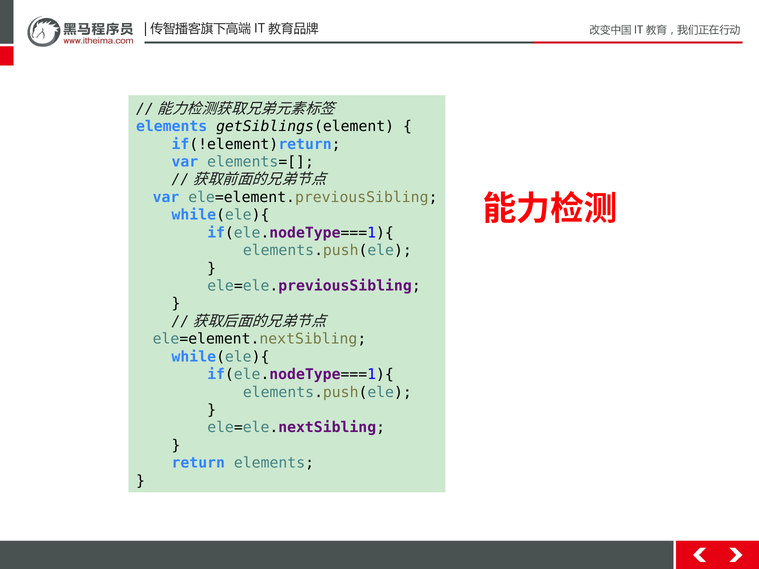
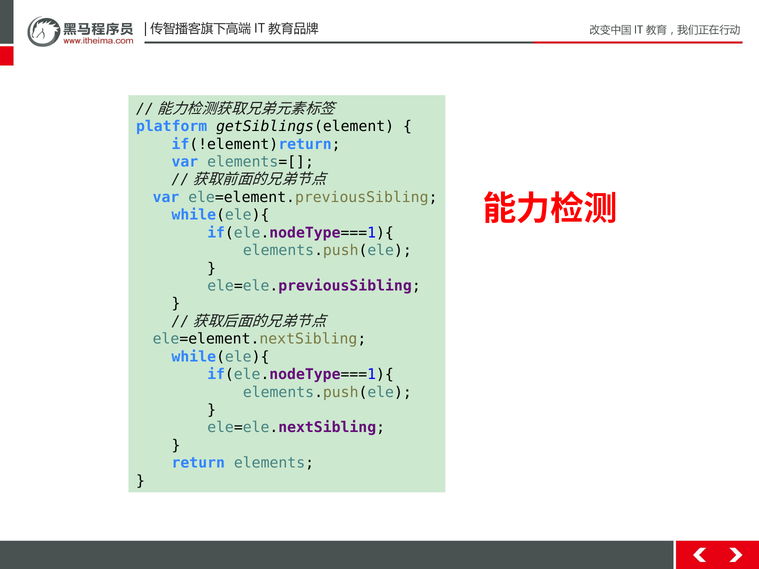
elements at (172, 127): elements -> platform
